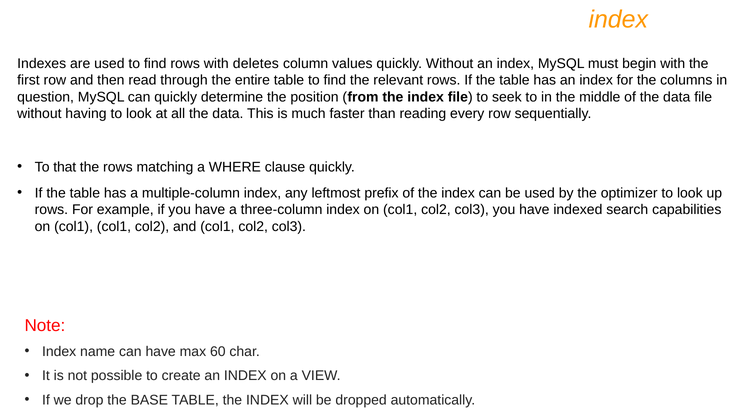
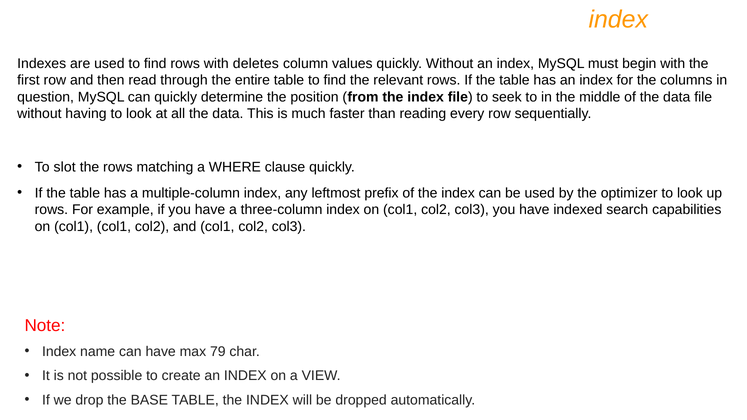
that: that -> slot
60: 60 -> 79
